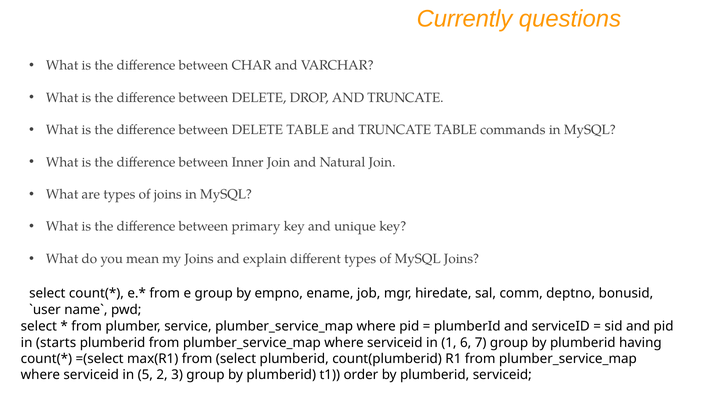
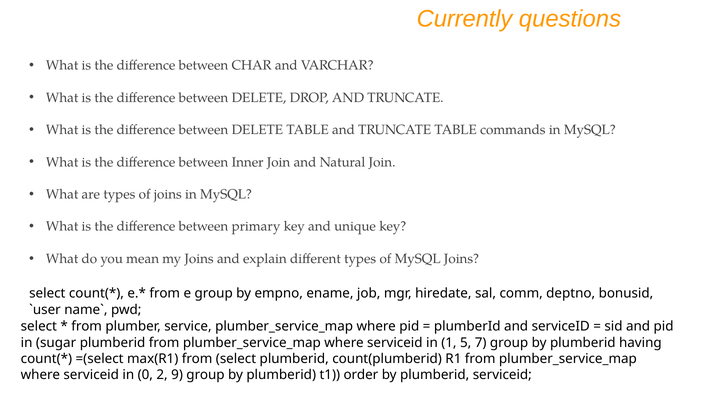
starts: starts -> sugar
6: 6 -> 5
5: 5 -> 0
3: 3 -> 9
